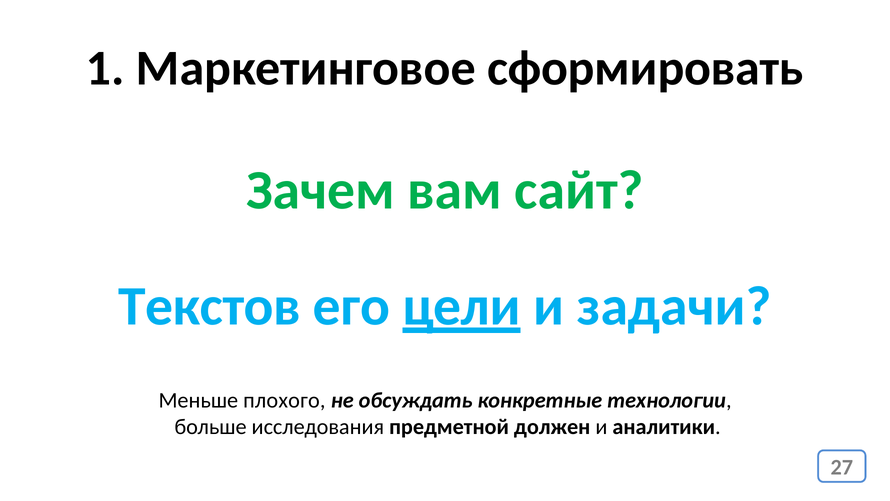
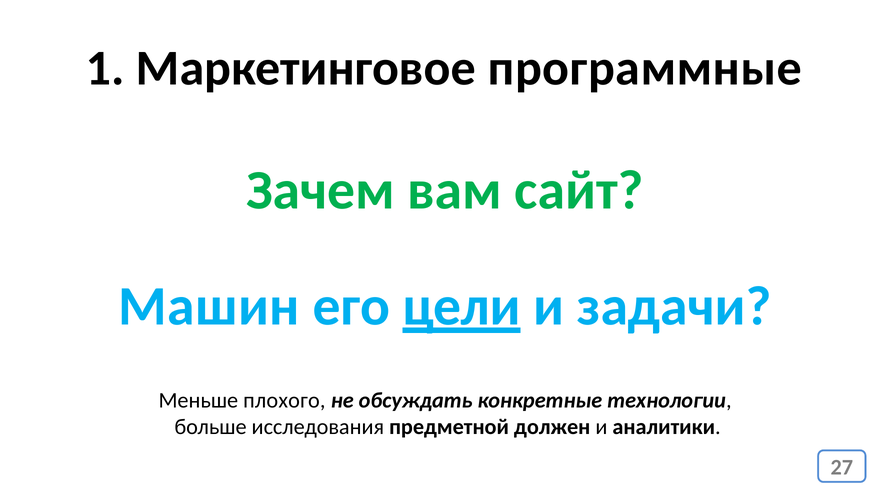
сформировать: сформировать -> программные
Текстов: Текстов -> Машин
